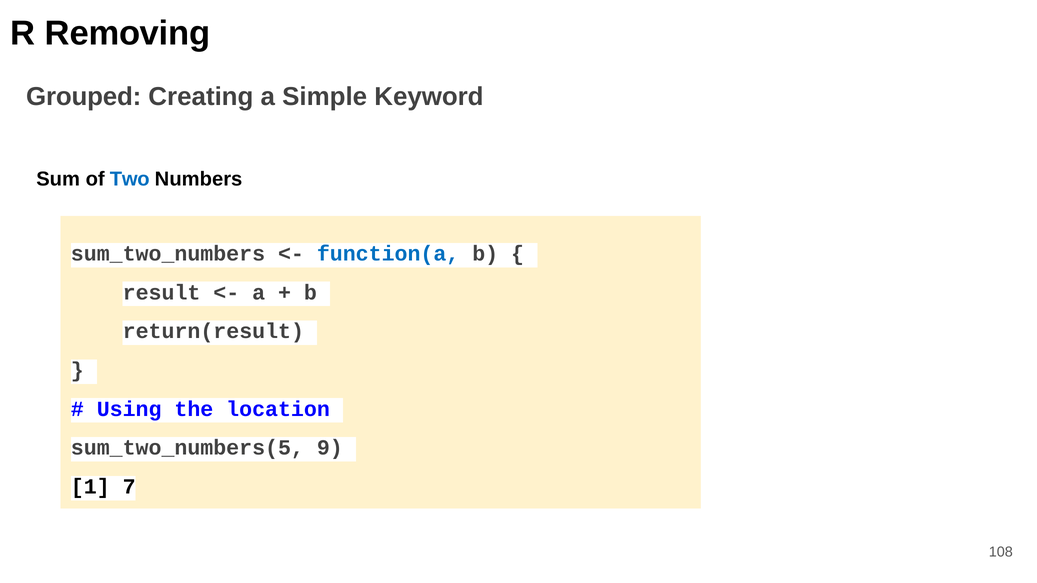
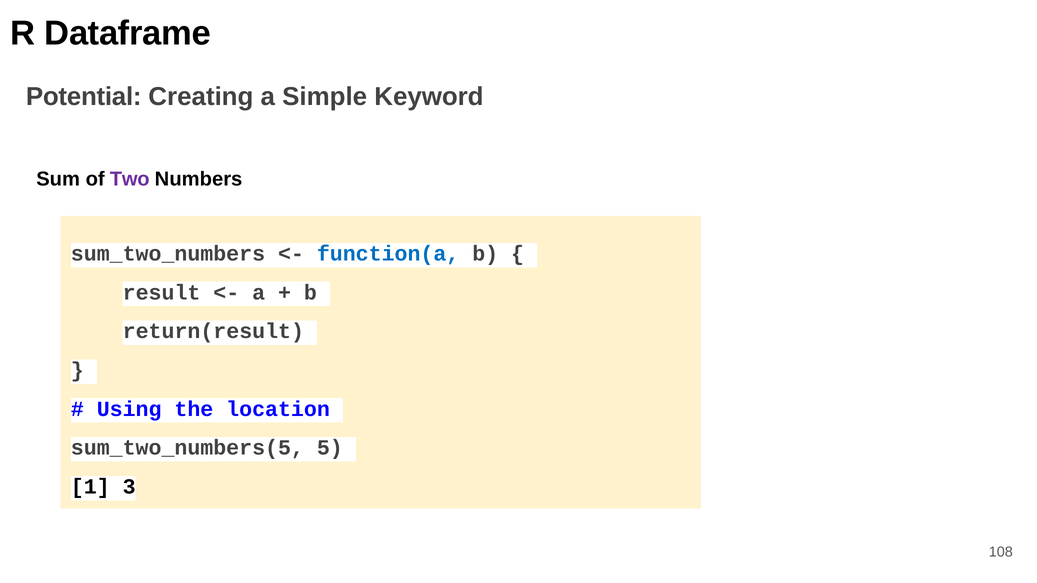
Removing: Removing -> Dataframe
Grouped: Grouped -> Potential
Two colour: blue -> purple
9: 9 -> 5
7: 7 -> 3
